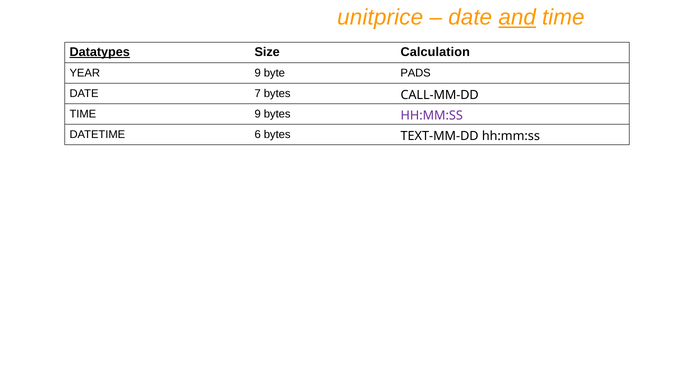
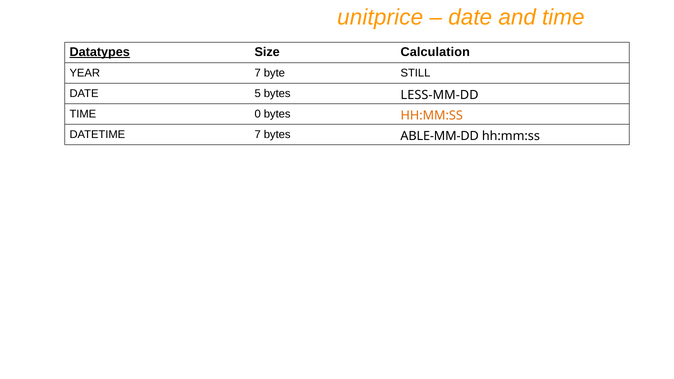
and underline: present -> none
YEAR 9: 9 -> 7
PADS: PADS -> STILL
7: 7 -> 5
CALL-MM-DD: CALL-MM-DD -> LESS-MM-DD
TIME 9: 9 -> 0
HH:MM:SS at (432, 116) colour: purple -> orange
DATETIME 6: 6 -> 7
TEXT-MM-DD: TEXT-MM-DD -> ABLE-MM-DD
